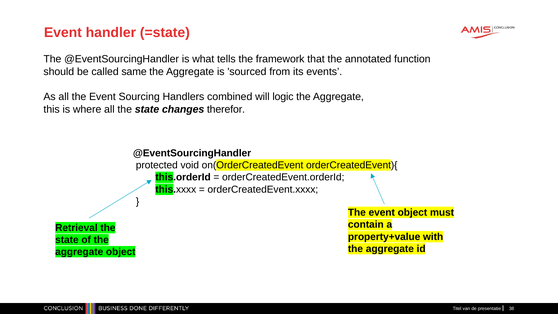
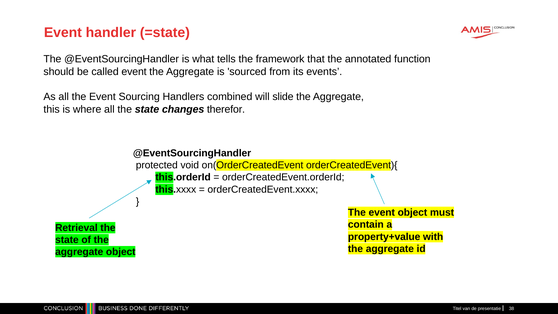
called same: same -> event
logic: logic -> slide
